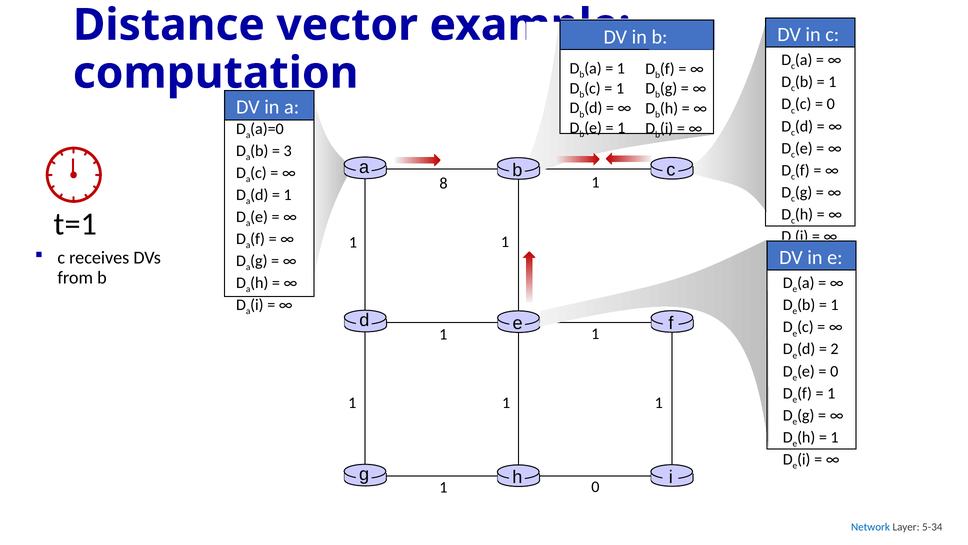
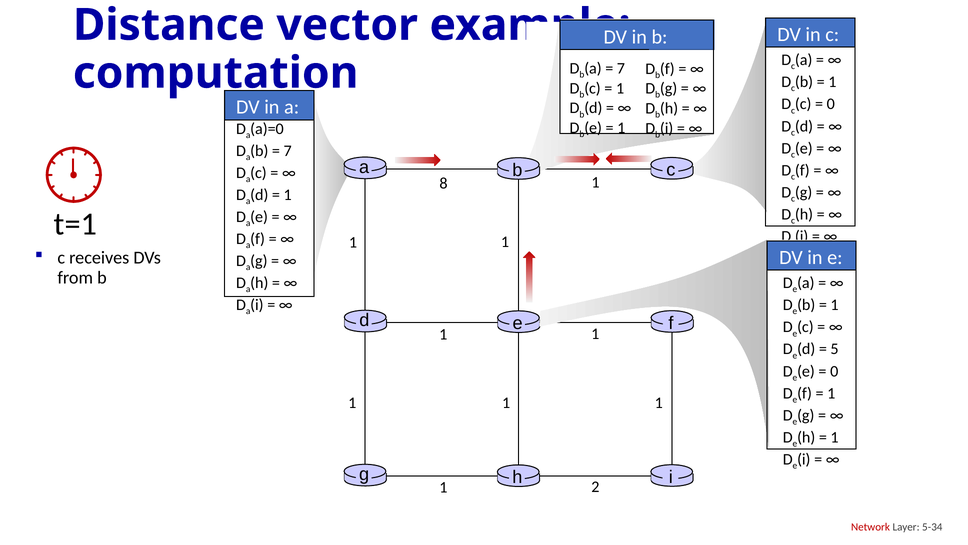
1 at (621, 68): 1 -> 7
3 at (288, 151): 3 -> 7
2: 2 -> 5
1 0: 0 -> 2
Network colour: blue -> red
